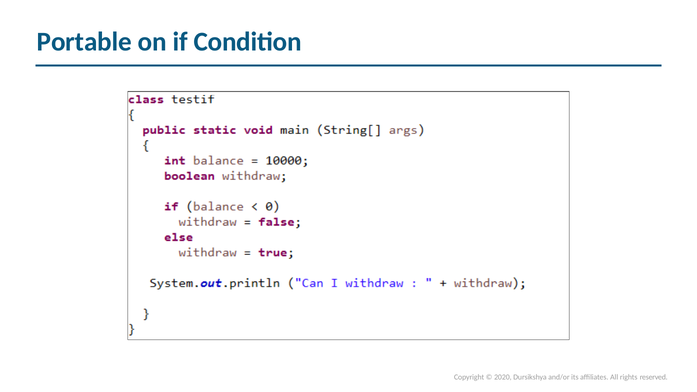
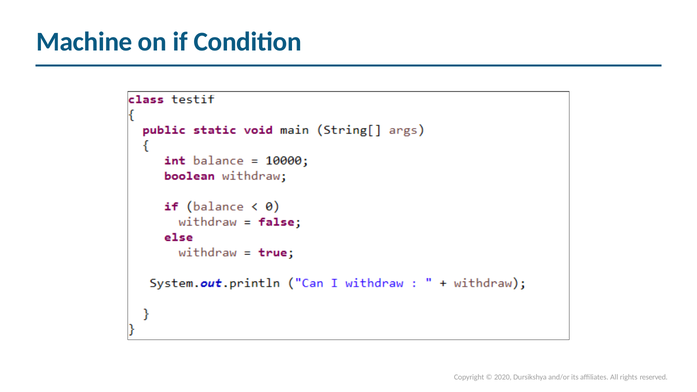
Portable: Portable -> Machine
